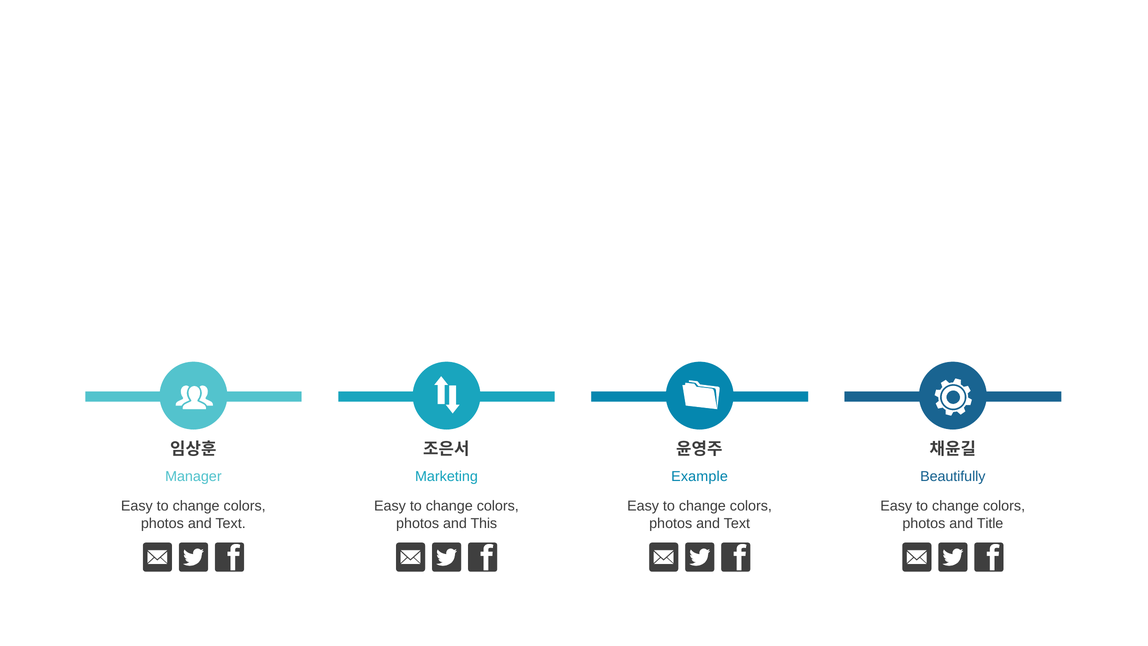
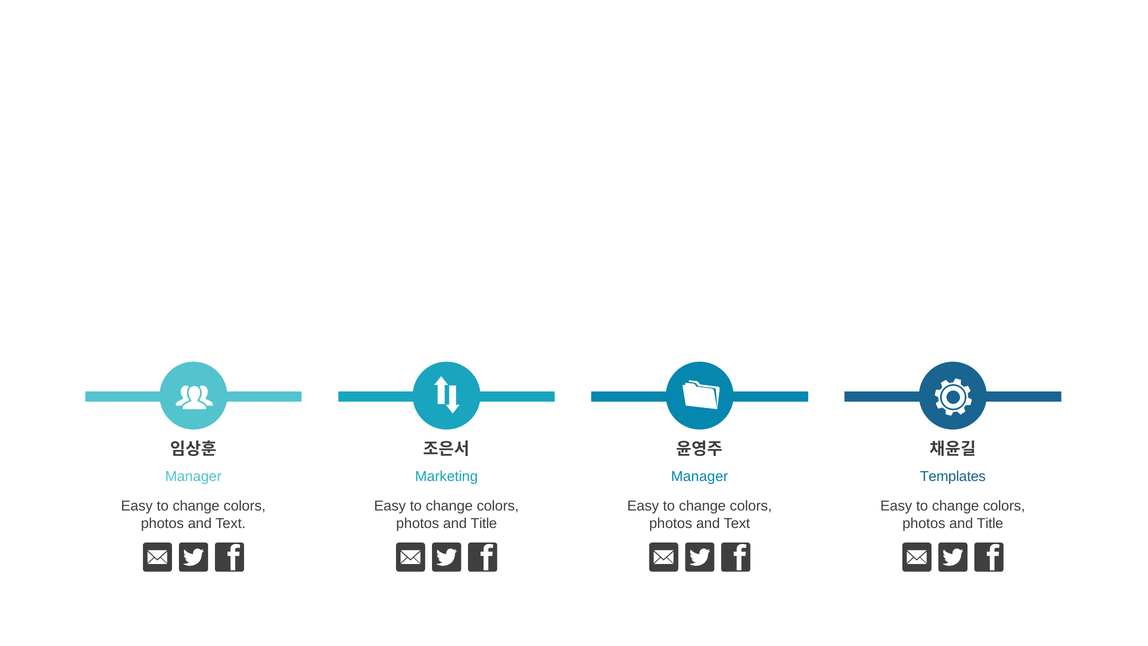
Example at (700, 476): Example -> Manager
Beautifully: Beautifully -> Templates
This at (484, 523): This -> Title
